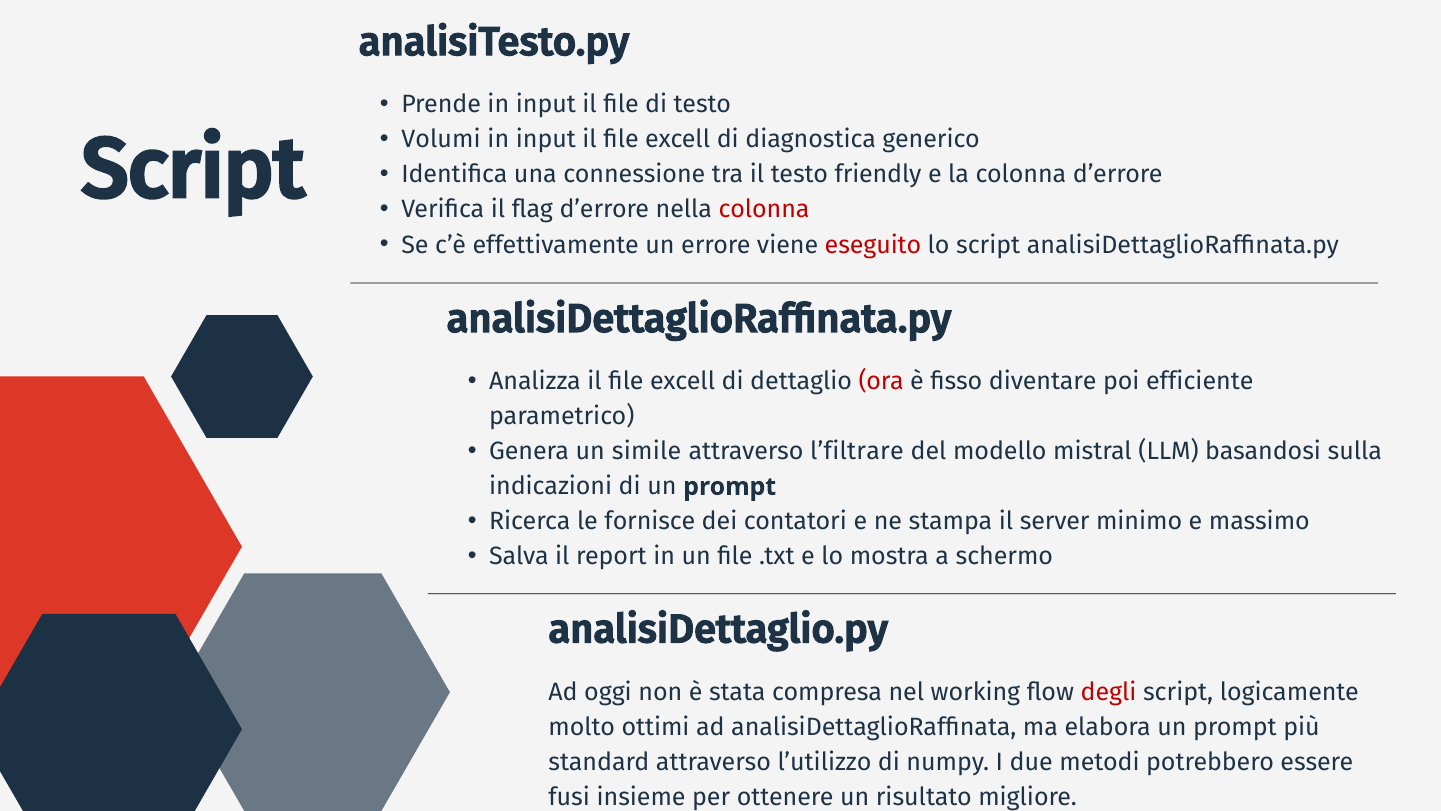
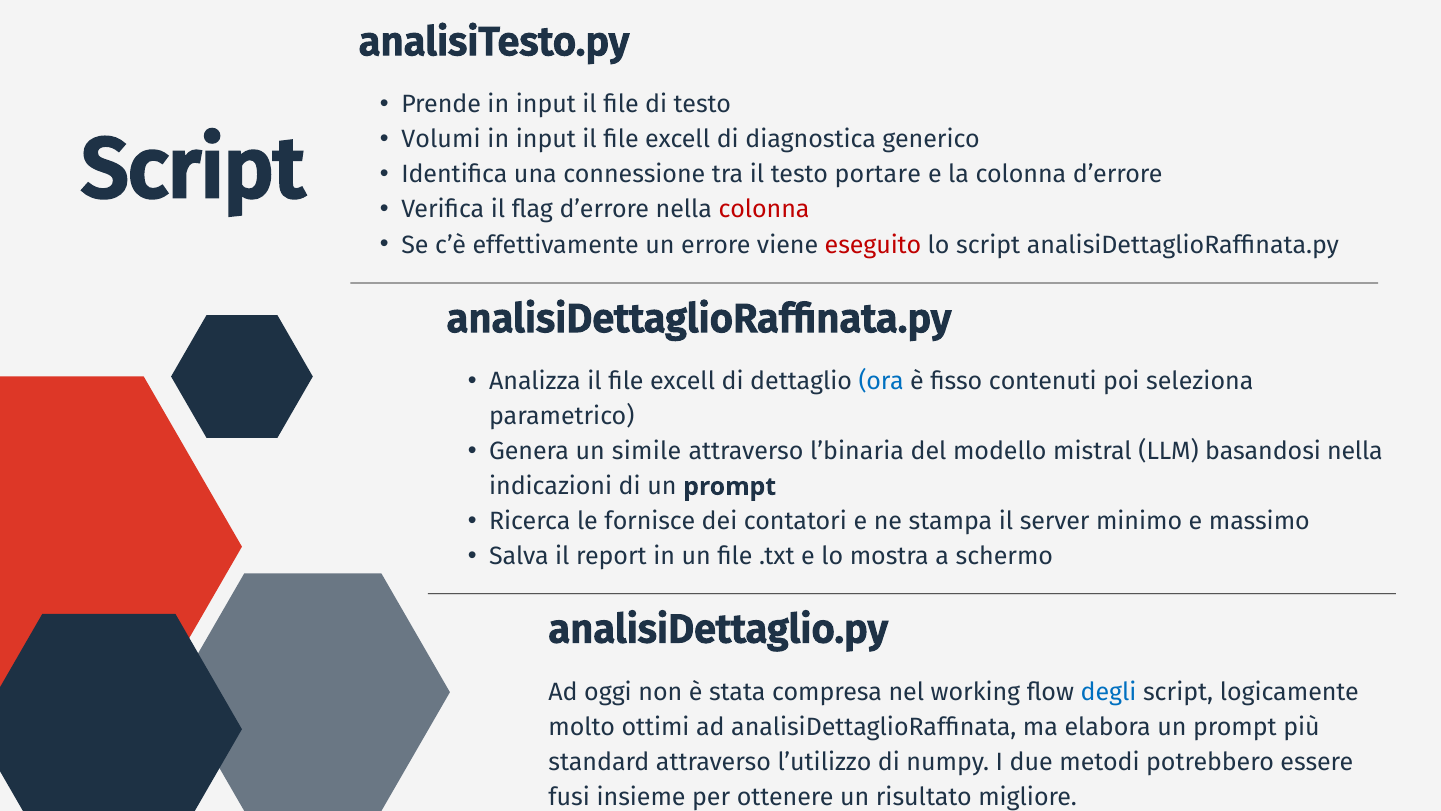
friendly: friendly -> portare
ora colour: red -> blue
diventare: diventare -> contenuti
efficiente: efficiente -> seleziona
l’filtrare: l’filtrare -> l’binaria
basandosi sulla: sulla -> nella
degli colour: red -> blue
